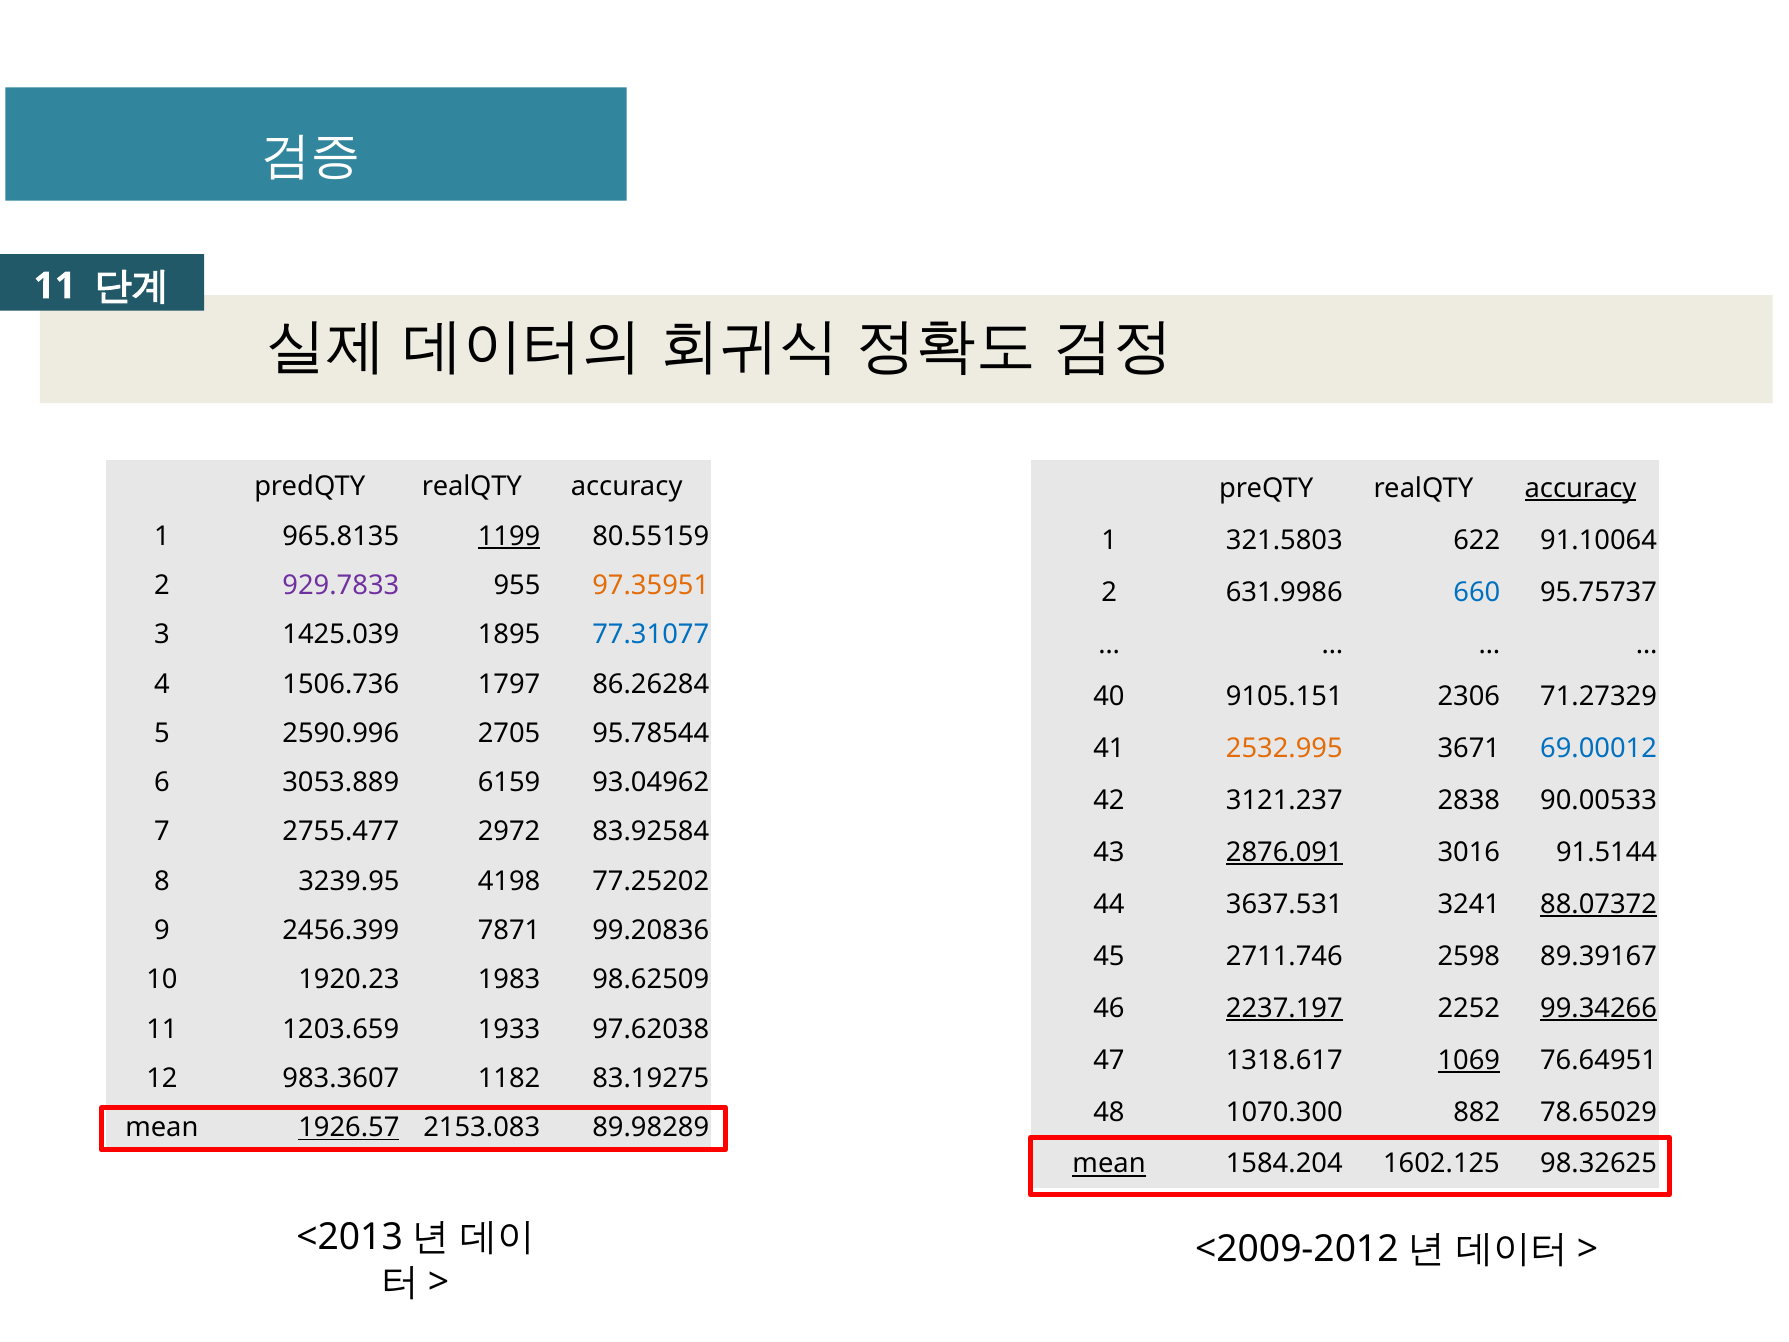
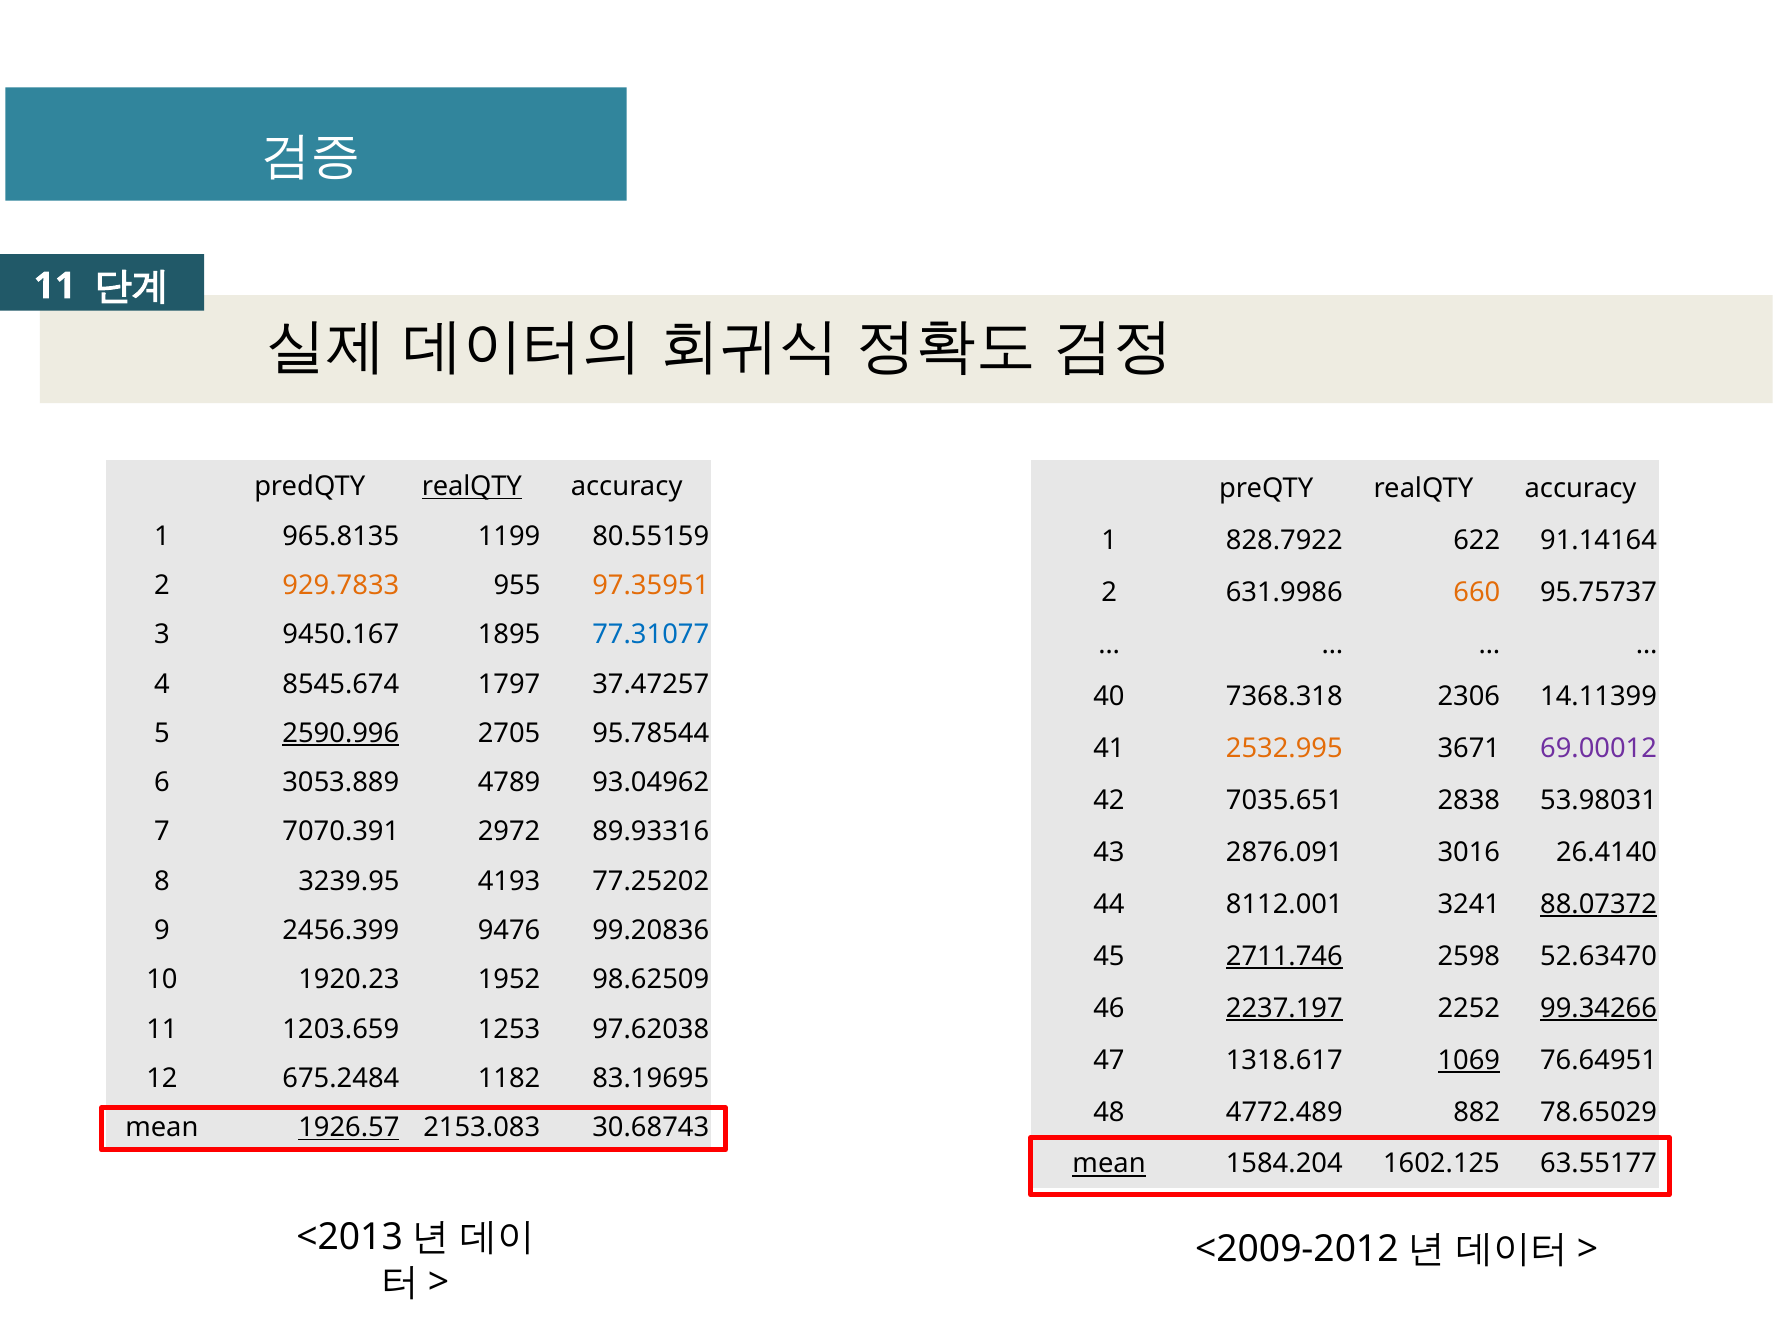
realQTY at (472, 487) underline: none -> present
accuracy at (1581, 488) underline: present -> none
1199 underline: present -> none
321.5803: 321.5803 -> 828.7922
91.10064: 91.10064 -> 91.14164
929.7833 colour: purple -> orange
660 colour: blue -> orange
1425.039: 1425.039 -> 9450.167
1506.736: 1506.736 -> 8545.674
86.26284: 86.26284 -> 37.47257
9105.151: 9105.151 -> 7368.318
71.27329: 71.27329 -> 14.11399
2590.996 underline: none -> present
69.00012 colour: blue -> purple
6159: 6159 -> 4789
3121.237: 3121.237 -> 7035.651
90.00533: 90.00533 -> 53.98031
2755.477: 2755.477 -> 7070.391
83.92584: 83.92584 -> 89.93316
2876.091 underline: present -> none
91.5144: 91.5144 -> 26.4140
4198: 4198 -> 4193
3637.531: 3637.531 -> 8112.001
7871: 7871 -> 9476
2711.746 underline: none -> present
89.39167: 89.39167 -> 52.63470
1983: 1983 -> 1952
1933: 1933 -> 1253
983.3607: 983.3607 -> 675.2484
83.19275: 83.19275 -> 83.19695
1070.300: 1070.300 -> 4772.489
89.98289: 89.98289 -> 30.68743
98.32625: 98.32625 -> 63.55177
